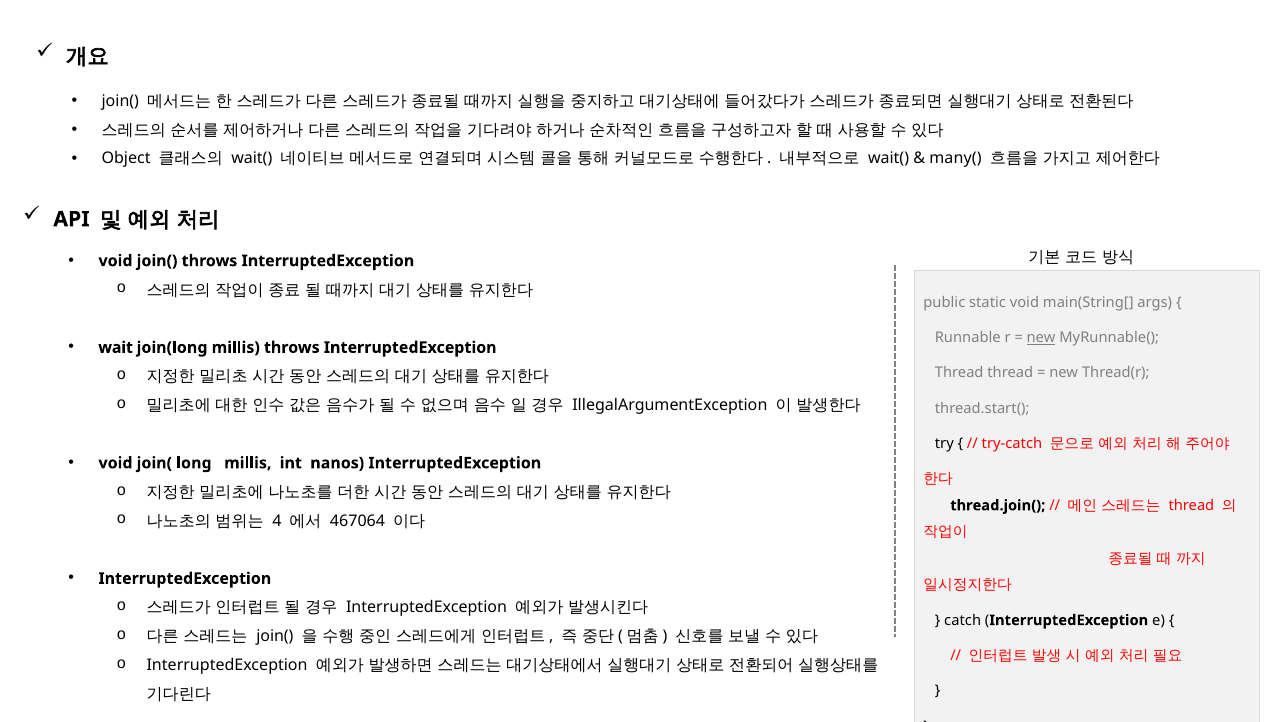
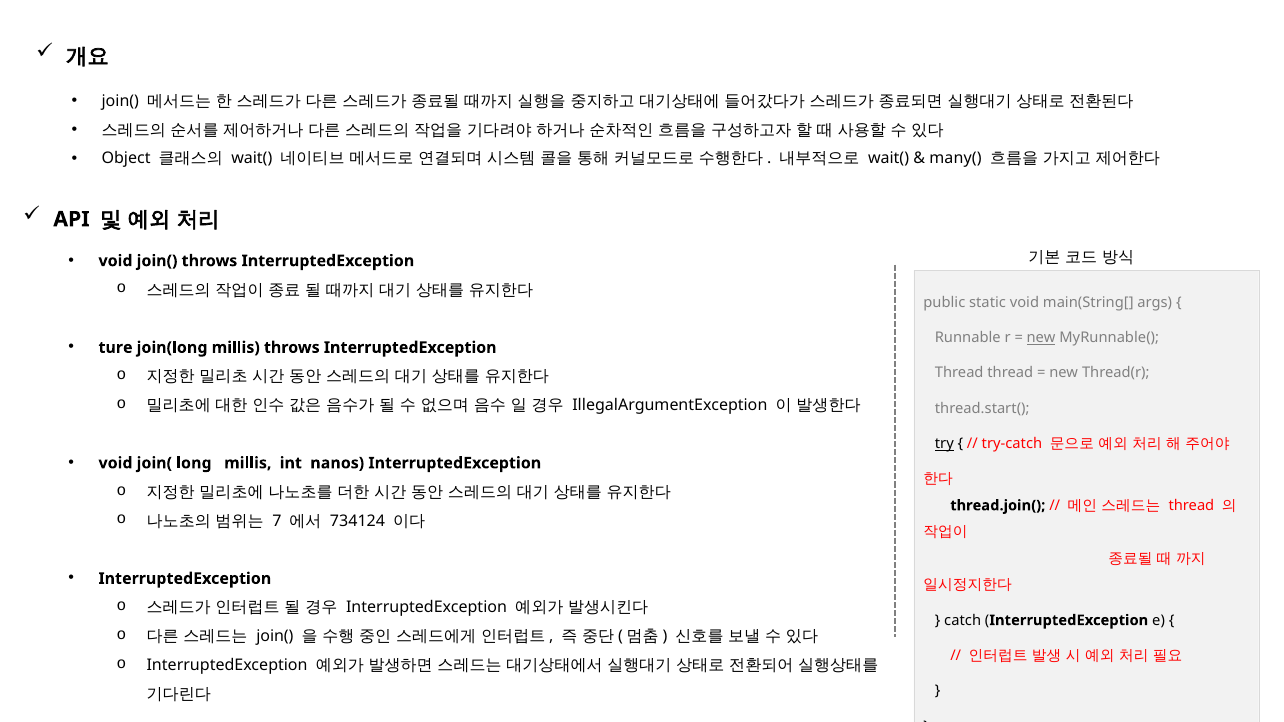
wait: wait -> ture
try underline: none -> present
4: 4 -> 7
467064: 467064 -> 734124
